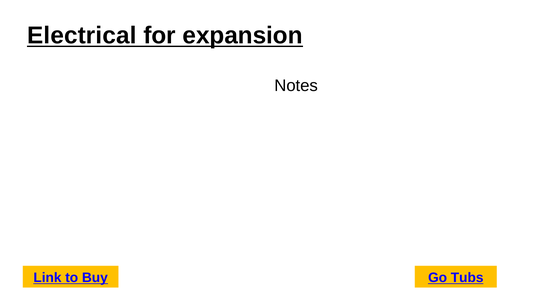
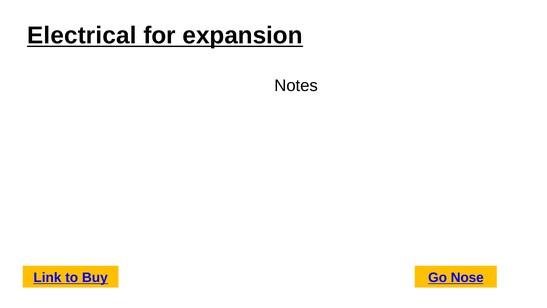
Tubs: Tubs -> Nose
